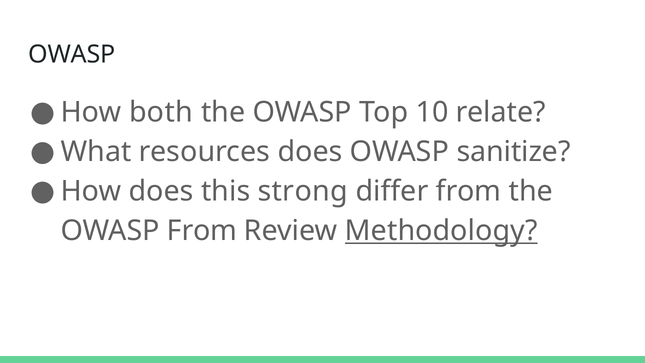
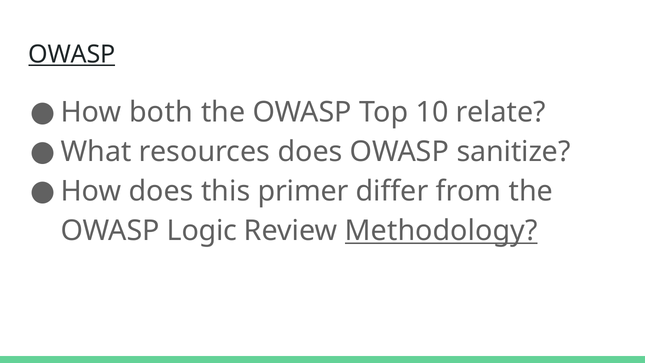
OWASP at (72, 55) underline: none -> present
strong: strong -> primer
OWASP From: From -> Logic
